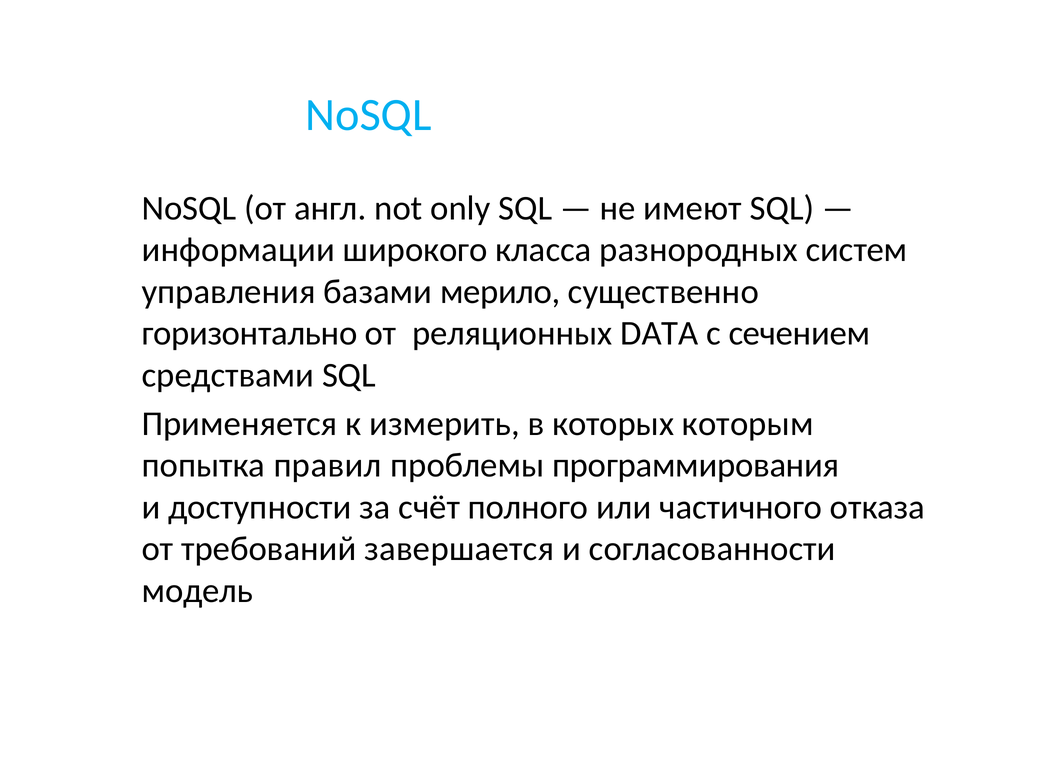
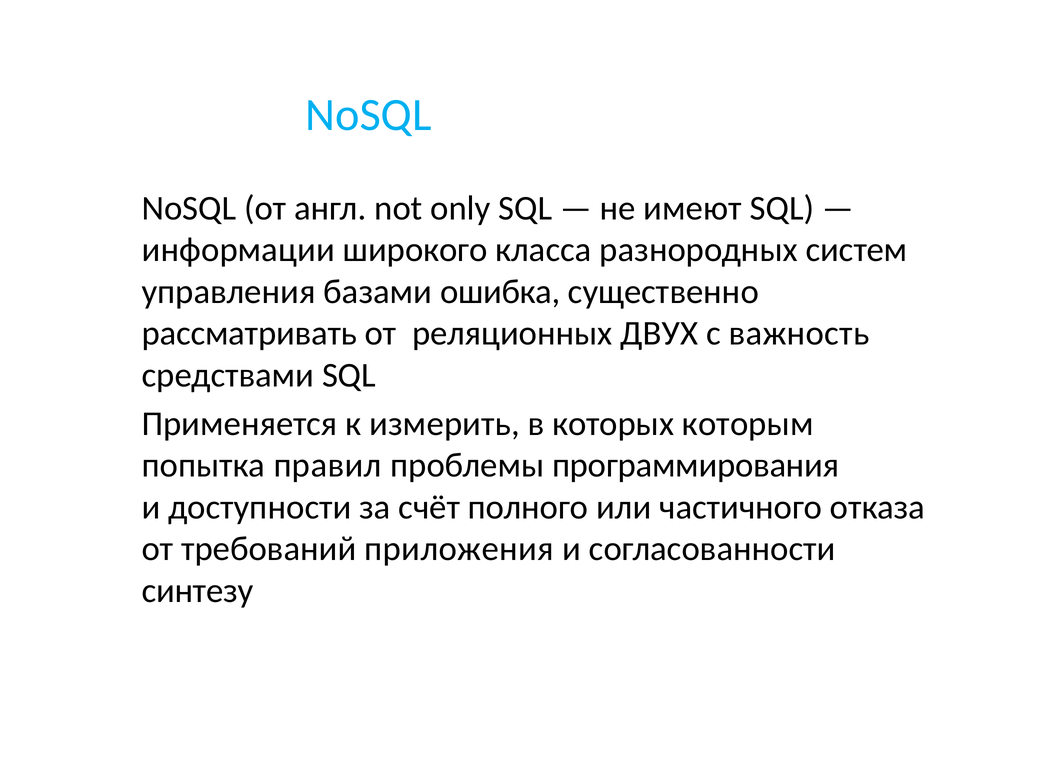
мерило: мерило -> ошибка
горизонтально: горизонтально -> рассматривать
DATA: DATA -> ДВУХ
сечением: сечением -> важность
завершается: завершается -> приложения
модель: модель -> синтезу
